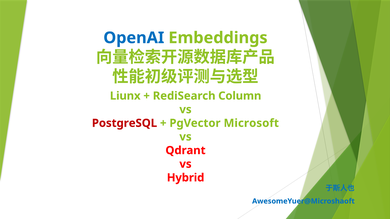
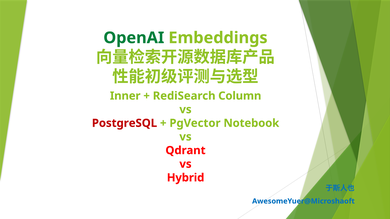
OpenAI colour: blue -> green
Liunx: Liunx -> Inner
Microsoft: Microsoft -> Notebook
